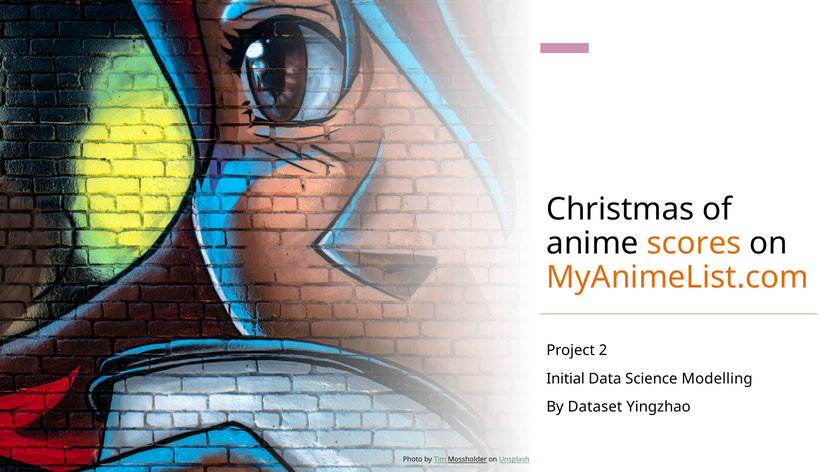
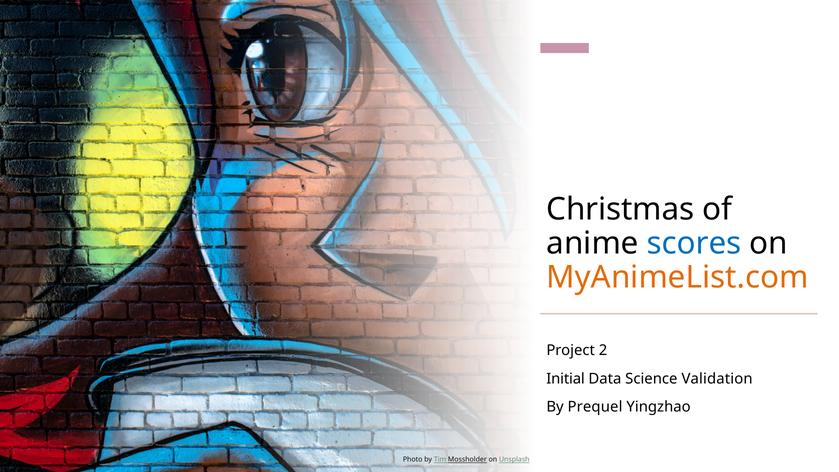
scores colour: orange -> blue
Modelling: Modelling -> Validation
Dataset: Dataset -> Prequel
